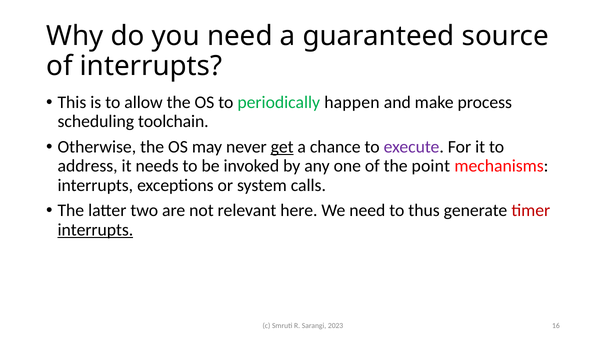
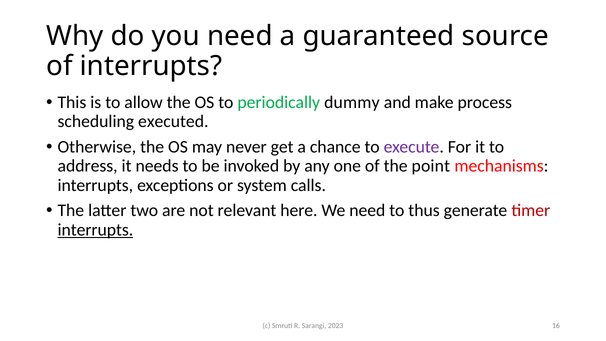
happen: happen -> dummy
toolchain: toolchain -> executed
get underline: present -> none
